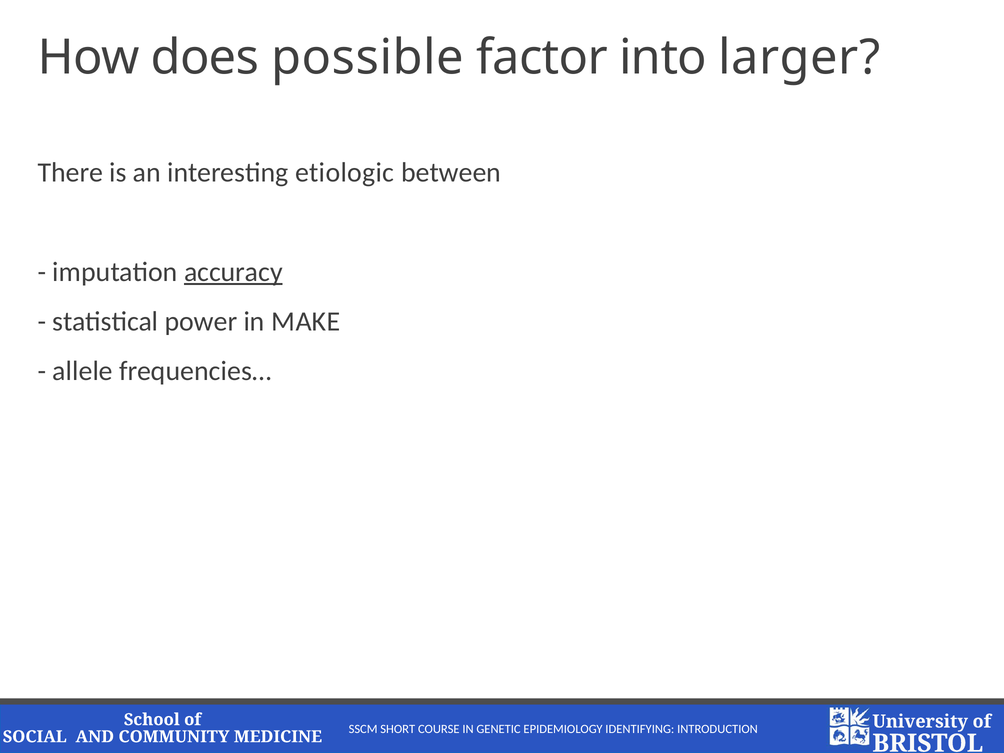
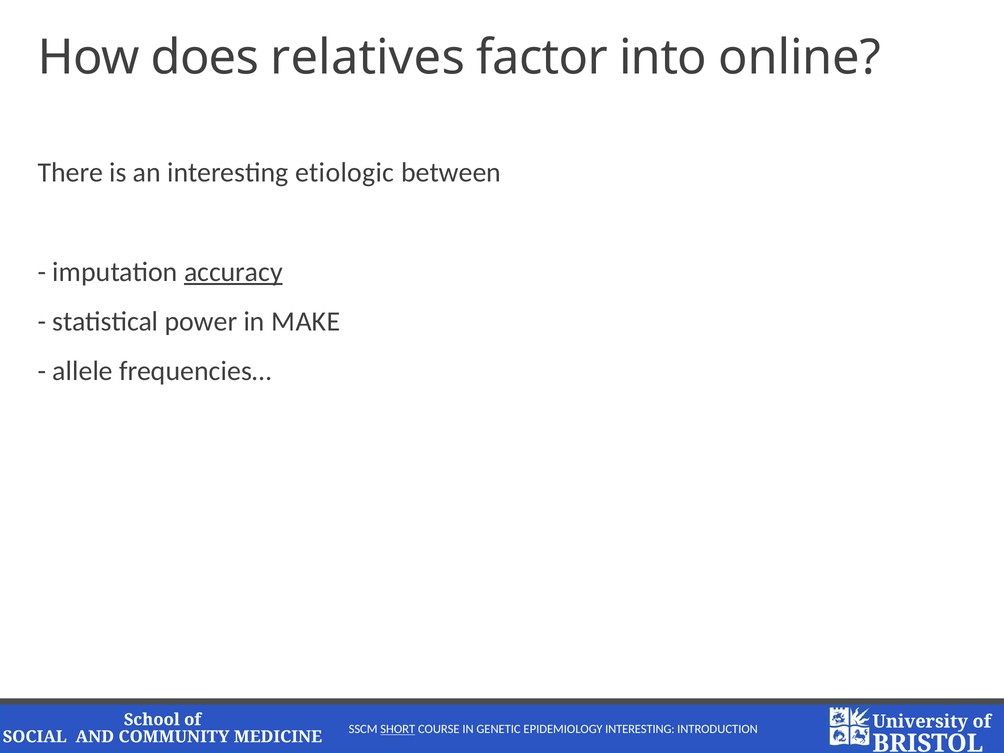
possible: possible -> relatives
larger: larger -> online
SHORT underline: none -> present
EPIDEMIOLOGY IDENTIFYING: IDENTIFYING -> INTERESTING
